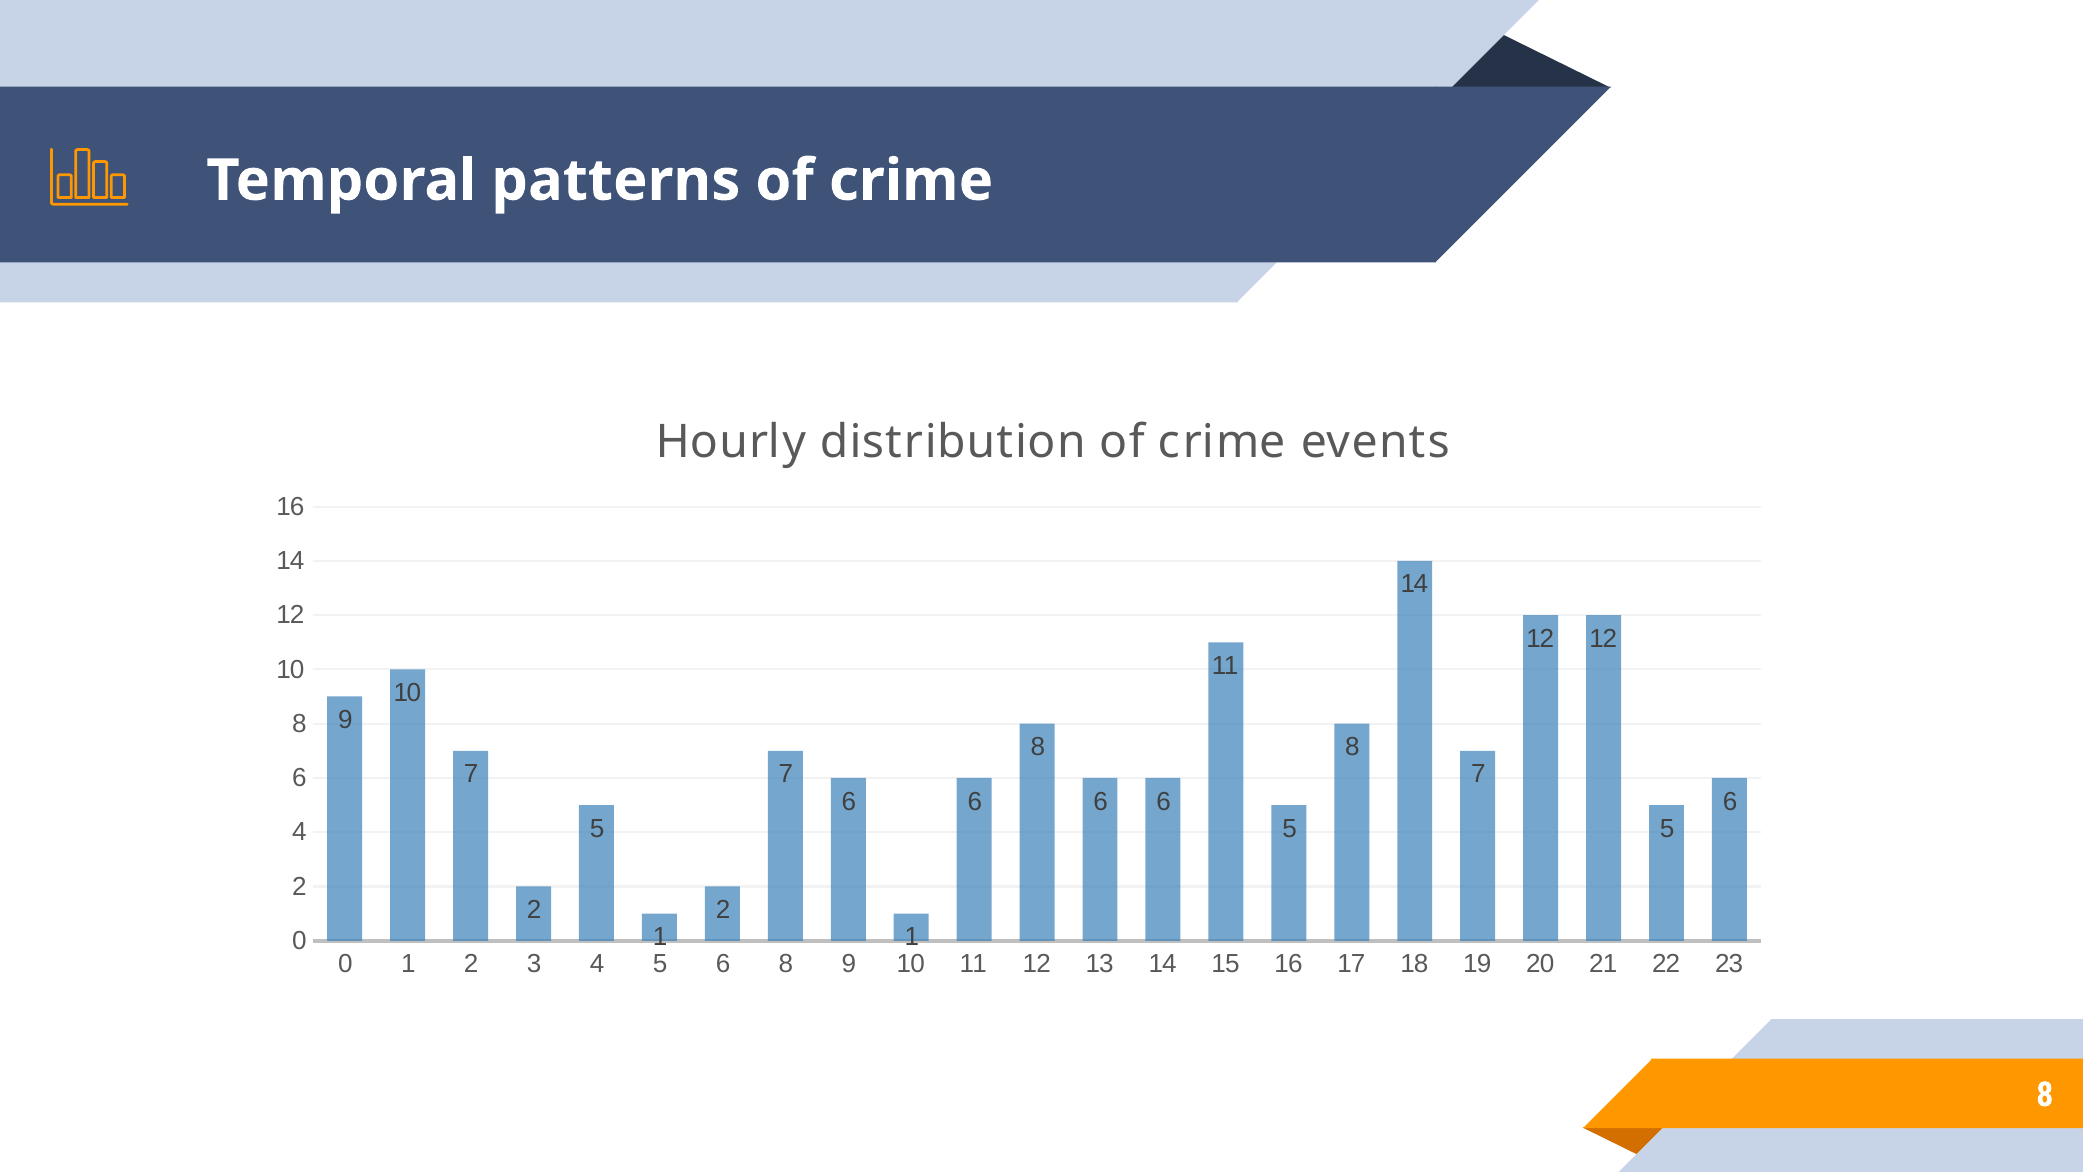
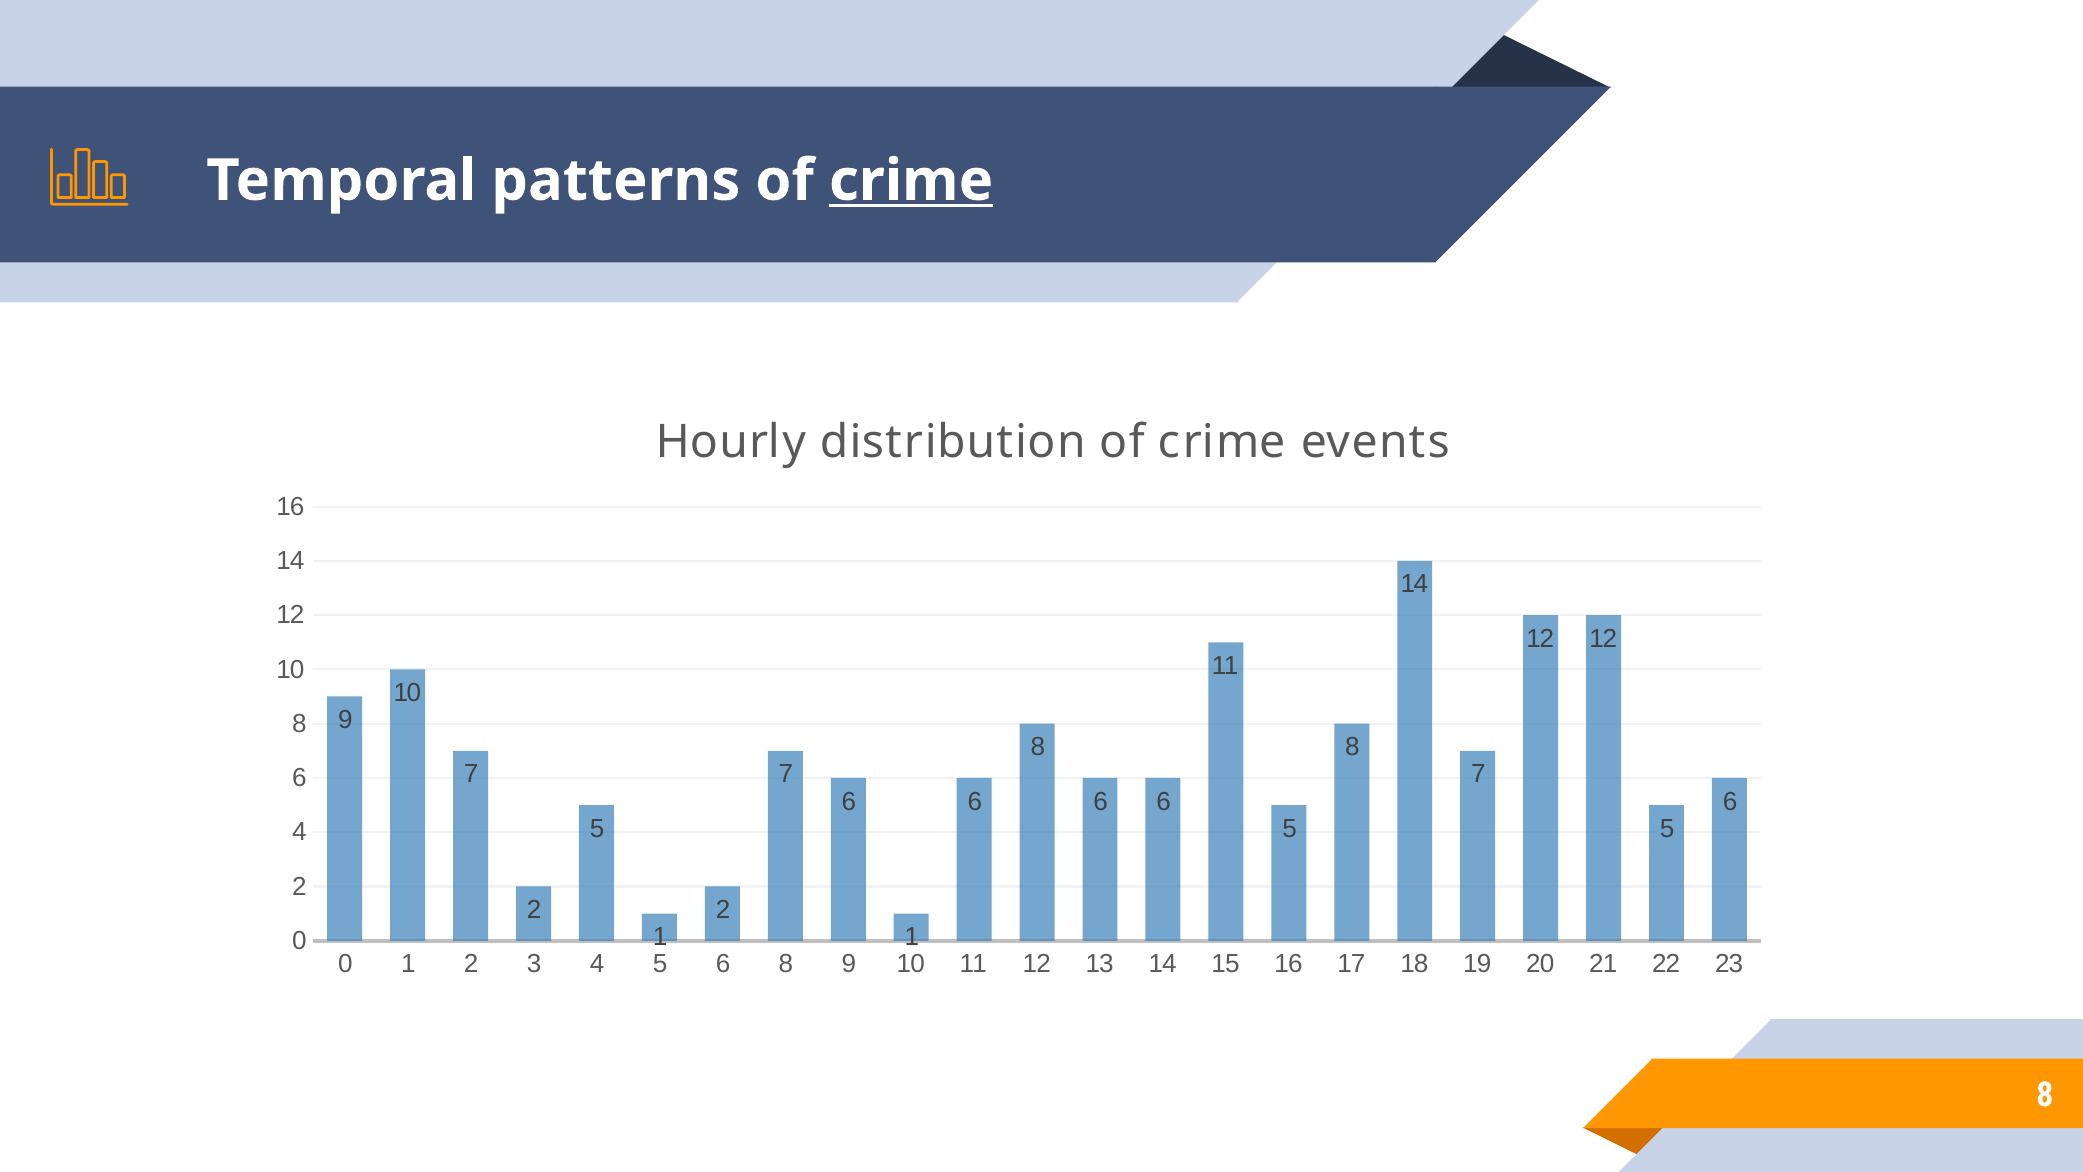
crime at (911, 181) underline: none -> present
